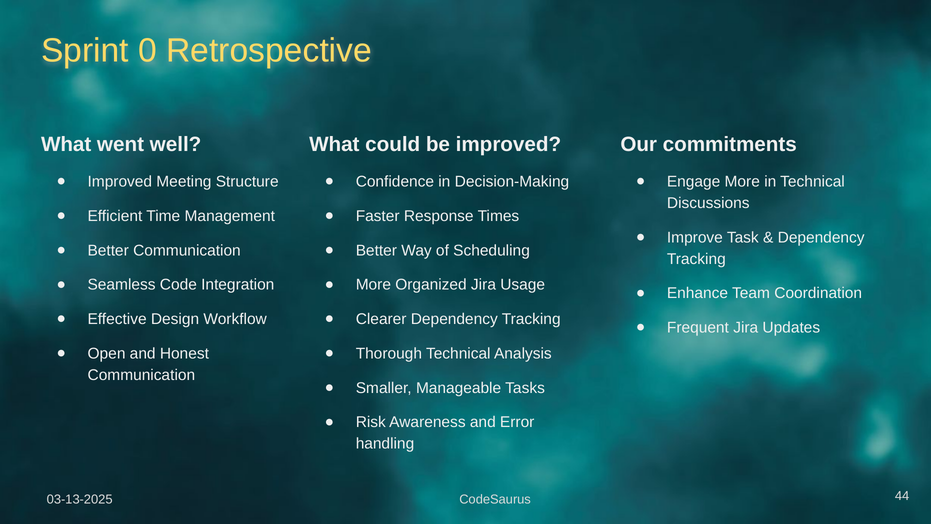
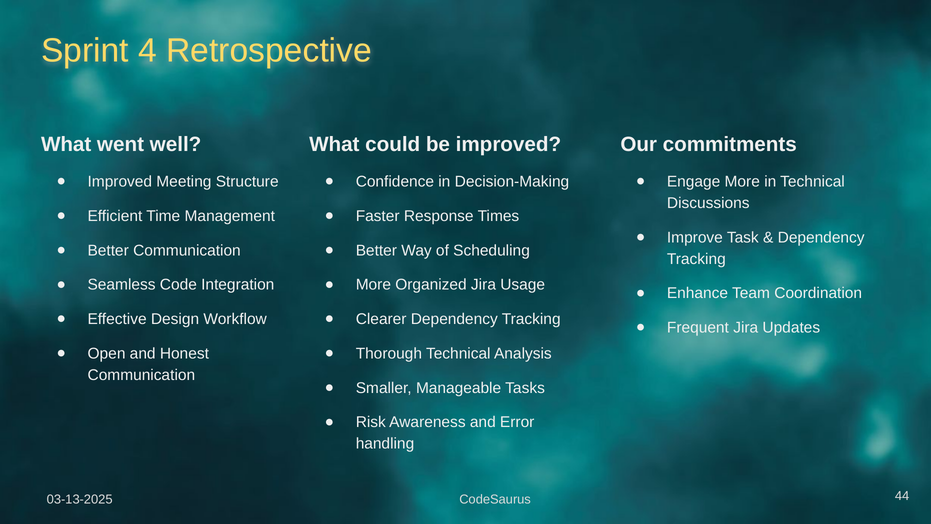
0: 0 -> 4
